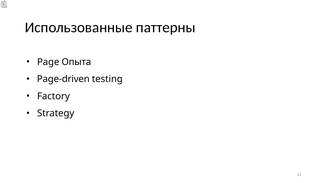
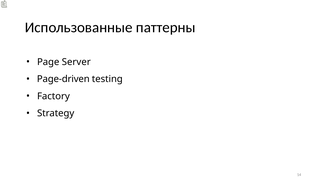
Опыта: Опыта -> Server
